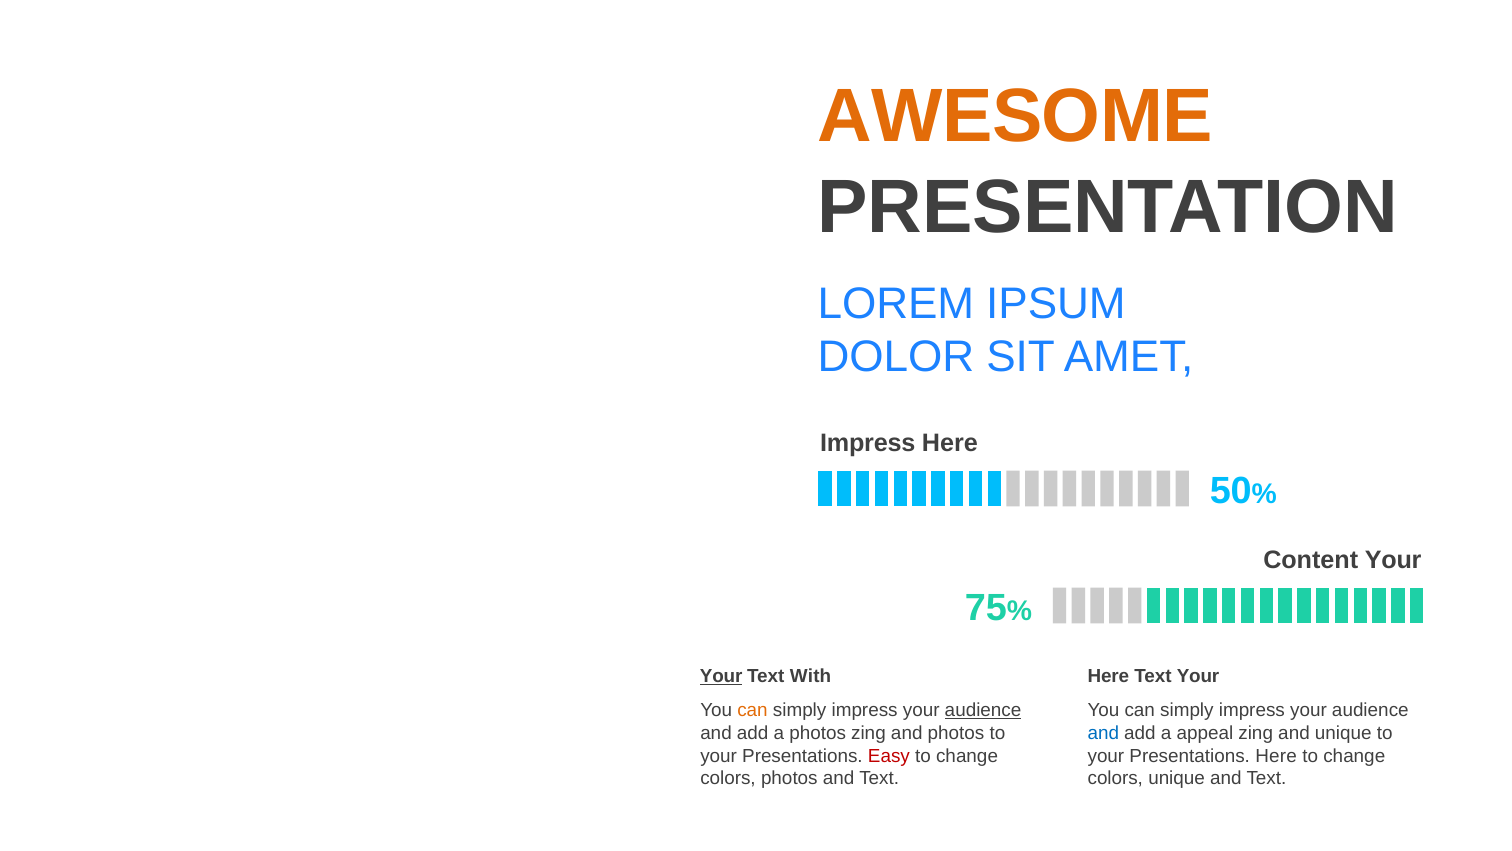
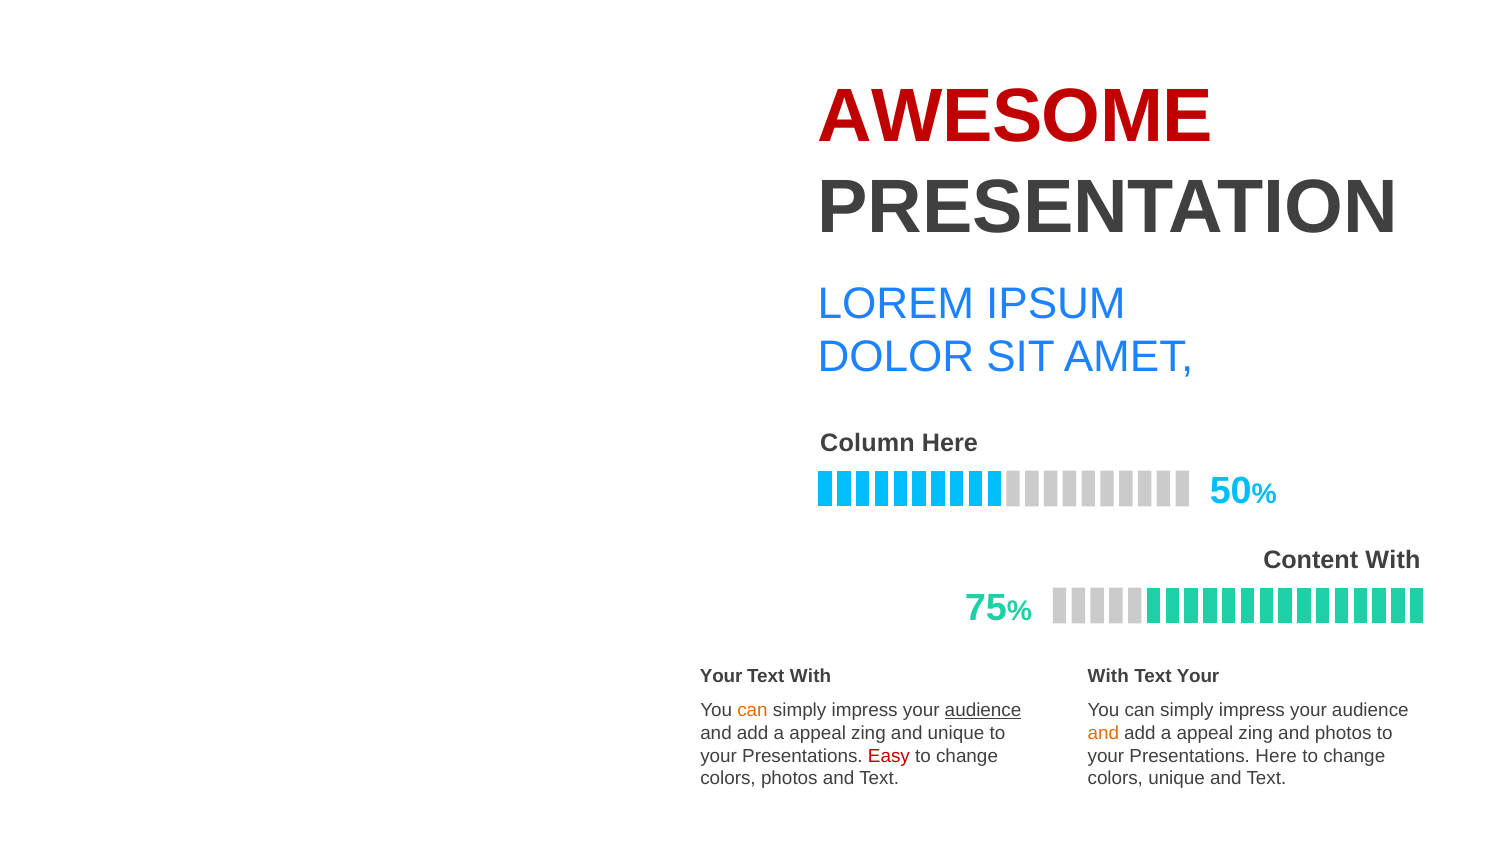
AWESOME colour: orange -> red
Impress at (868, 443): Impress -> Column
Content Your: Your -> With
Your at (721, 676) underline: present -> none
Here at (1108, 676): Here -> With
photos at (818, 733): photos -> appeal
and photos: photos -> unique
and at (1103, 733) colour: blue -> orange
and unique: unique -> photos
